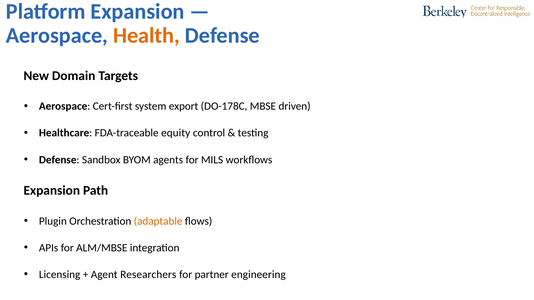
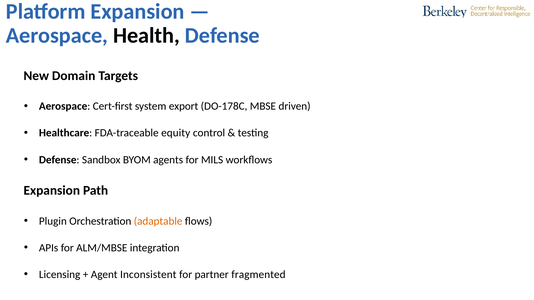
Health colour: orange -> black
Researchers: Researchers -> Inconsistent
engineering: engineering -> fragmented
